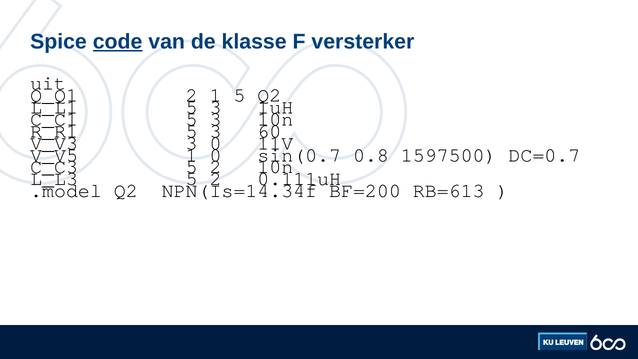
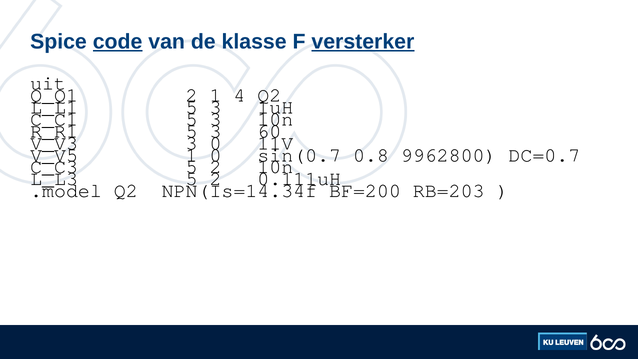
versterker underline: none -> present
5 at (239, 95): 5 -> 4
1597500: 1597500 -> 9962800
RB=613: RB=613 -> RB=203
